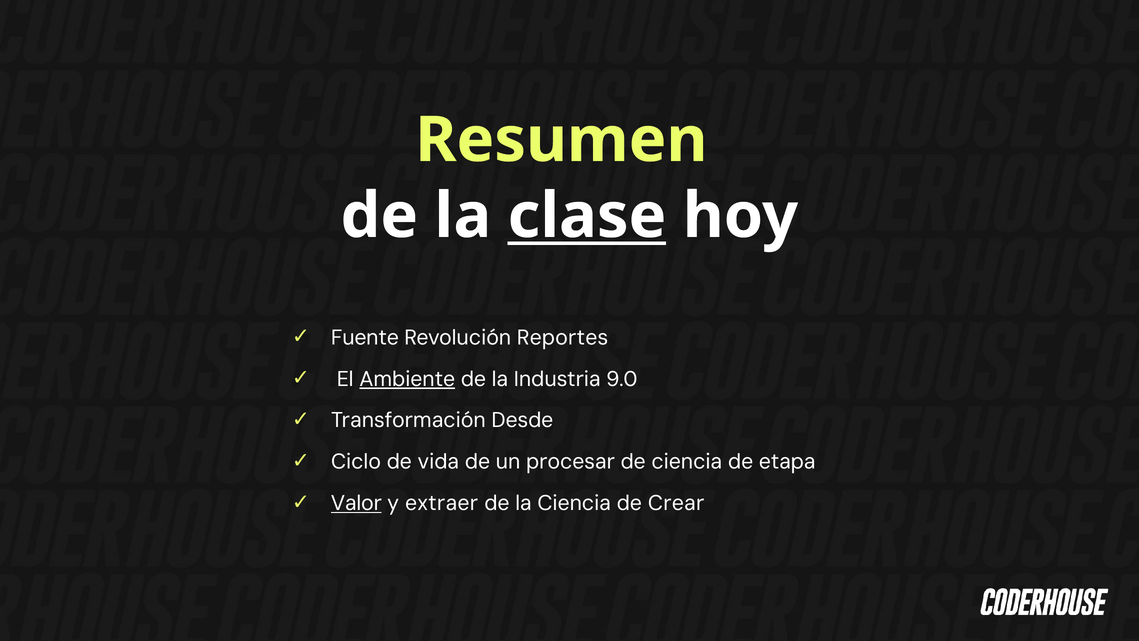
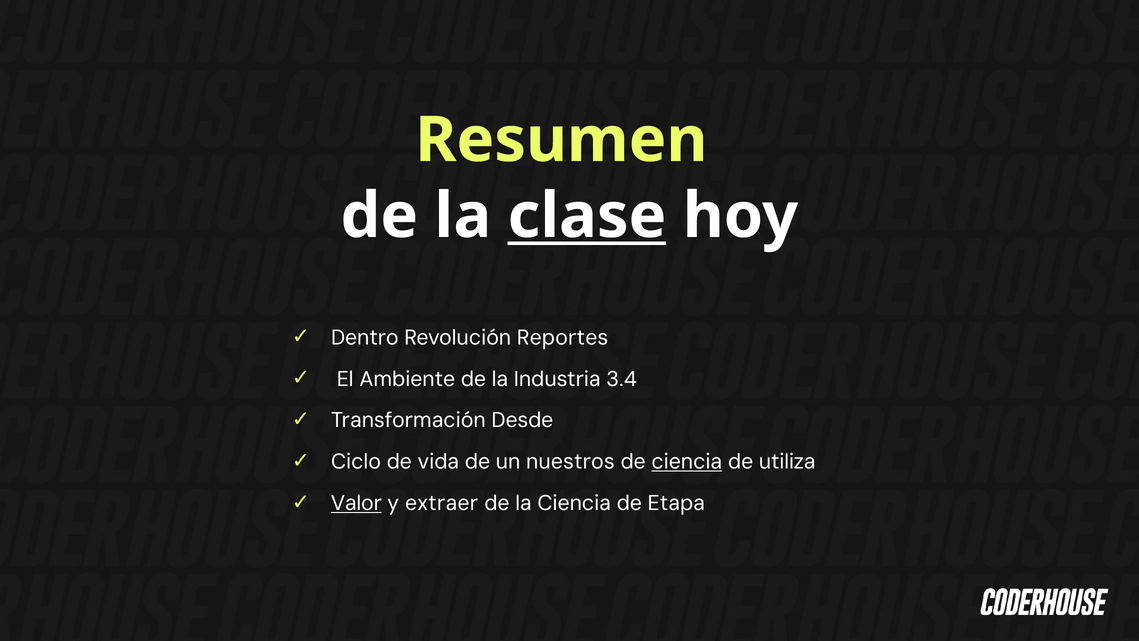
Fuente: Fuente -> Dentro
Ambiente underline: present -> none
9.0: 9.0 -> 3.4
procesar: procesar -> nuestros
ciencia at (687, 462) underline: none -> present
etapa: etapa -> utiliza
Crear: Crear -> Etapa
